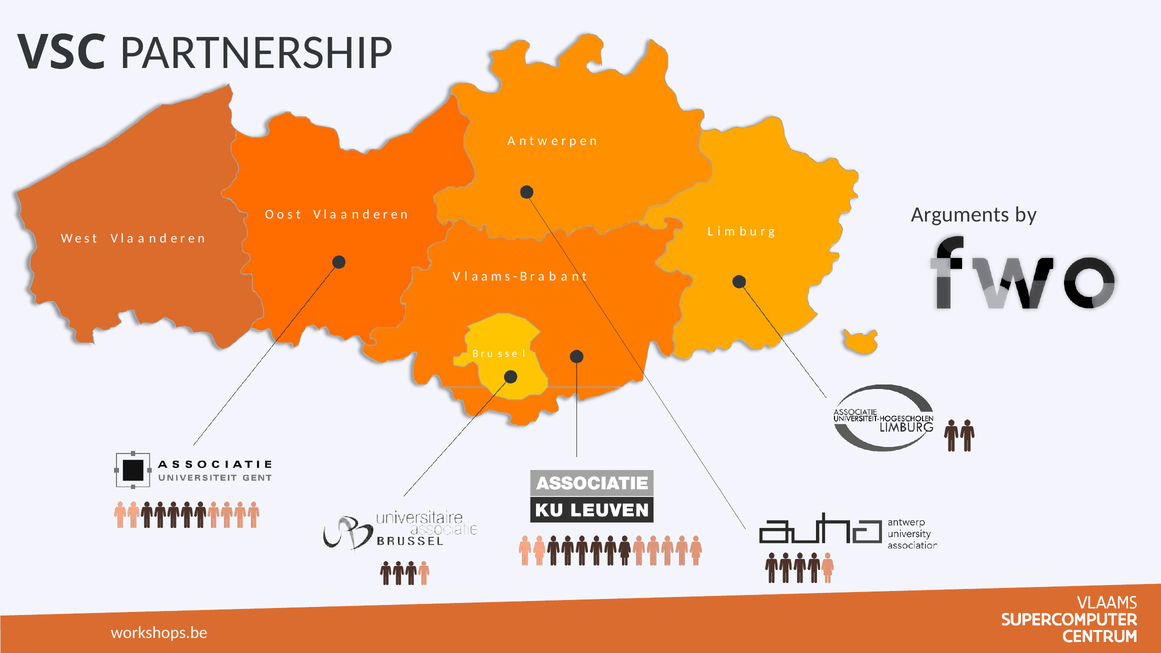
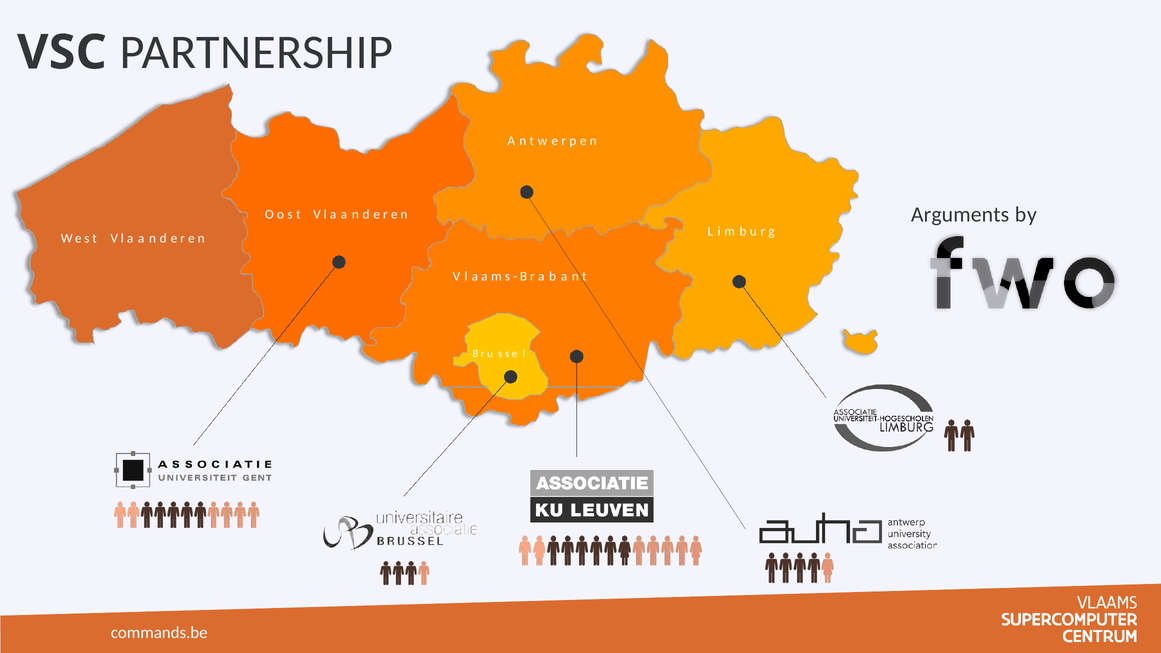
workshops.be: workshops.be -> commands.be
